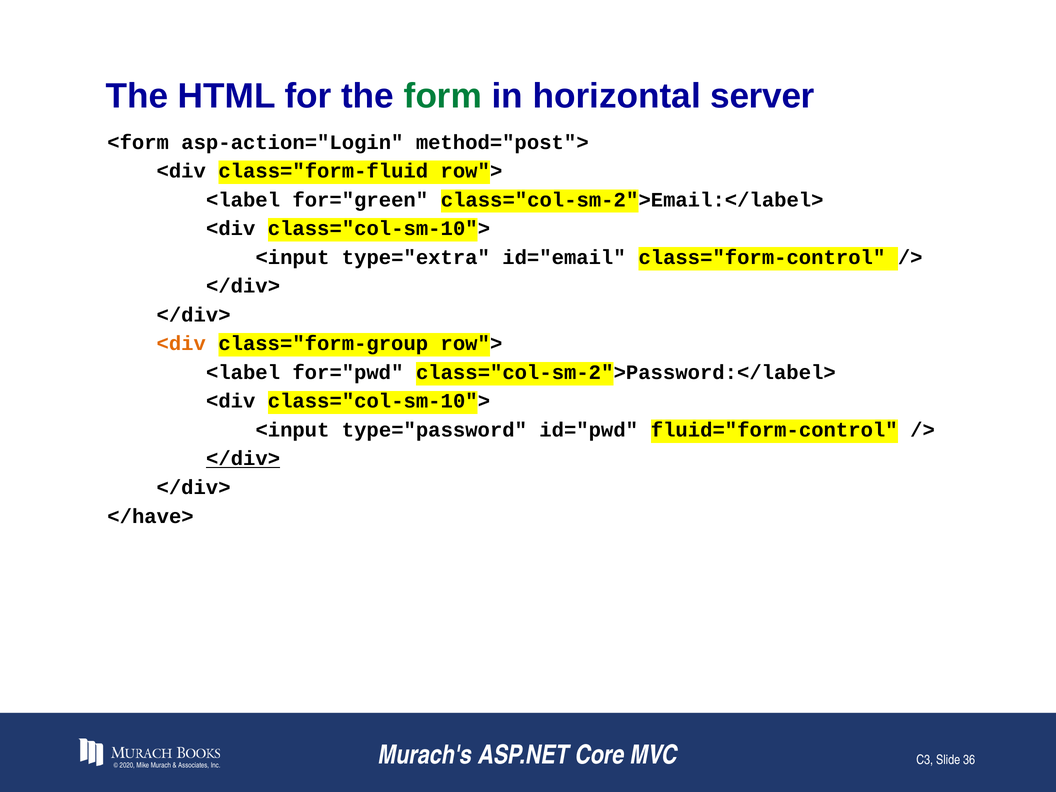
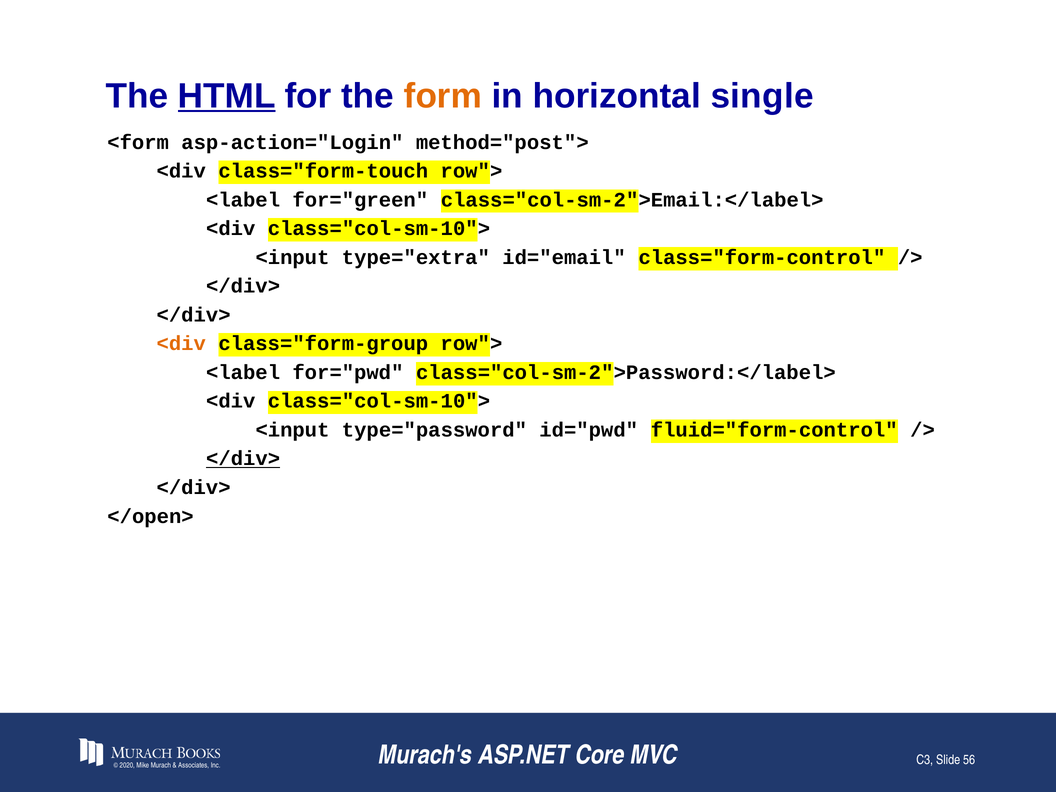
HTML underline: none -> present
form colour: green -> orange
server: server -> single
class="form-fluid: class="form-fluid -> class="form-touch
</have>: </have> -> </open>
36: 36 -> 56
